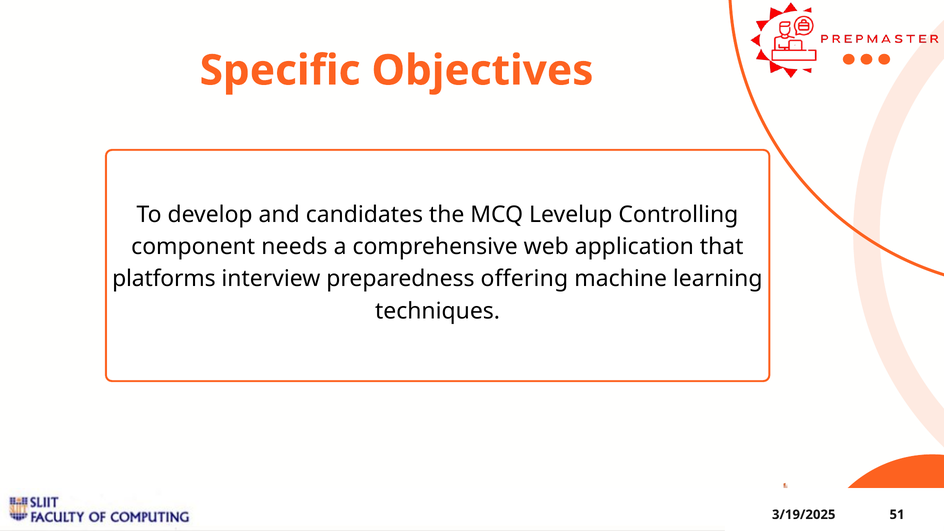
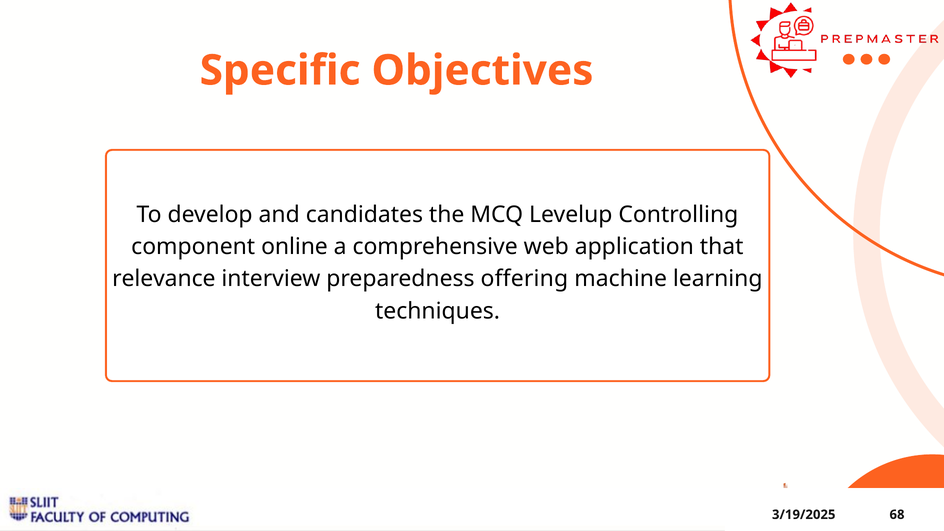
needs: needs -> online
platforms: platforms -> relevance
51: 51 -> 68
